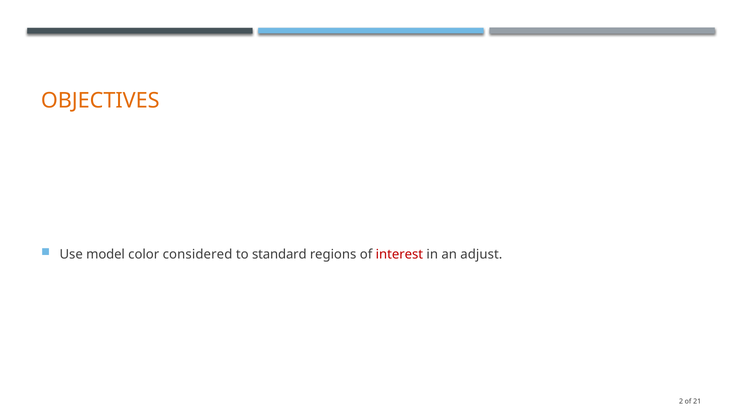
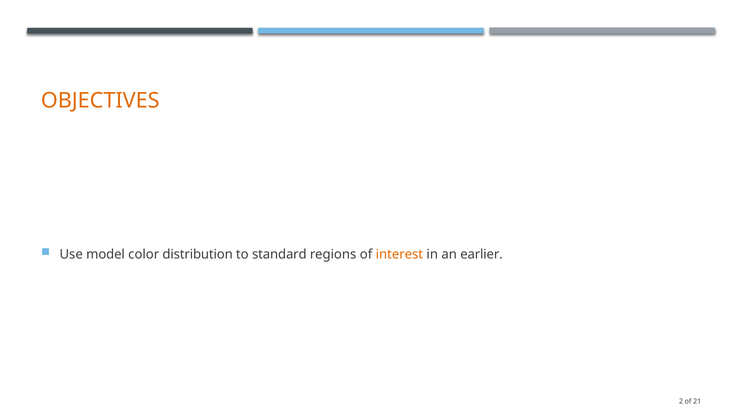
considered: considered -> distribution
interest colour: red -> orange
adjust: adjust -> earlier
